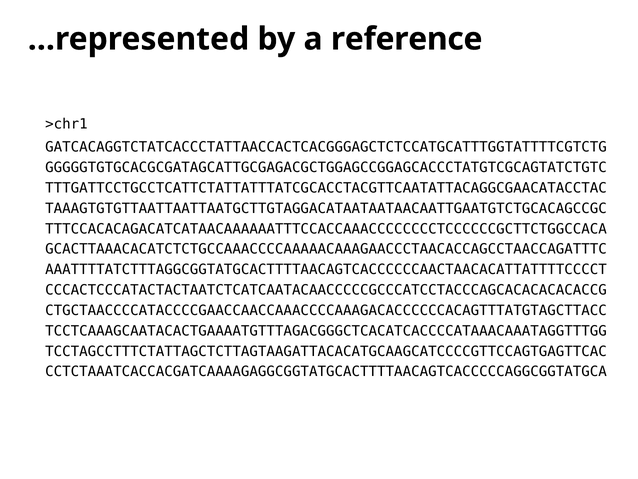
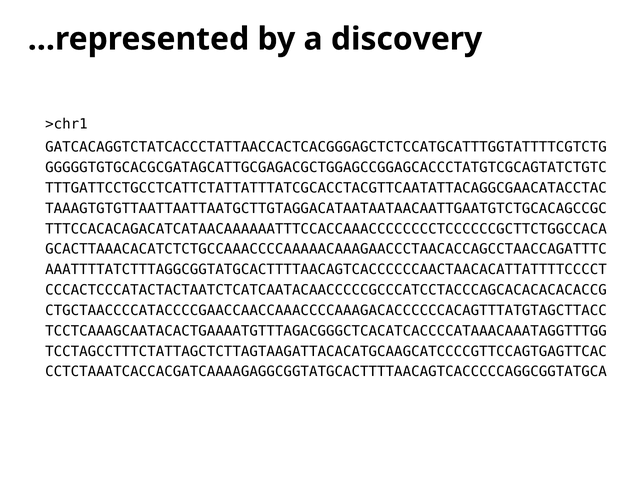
reference: reference -> discovery
